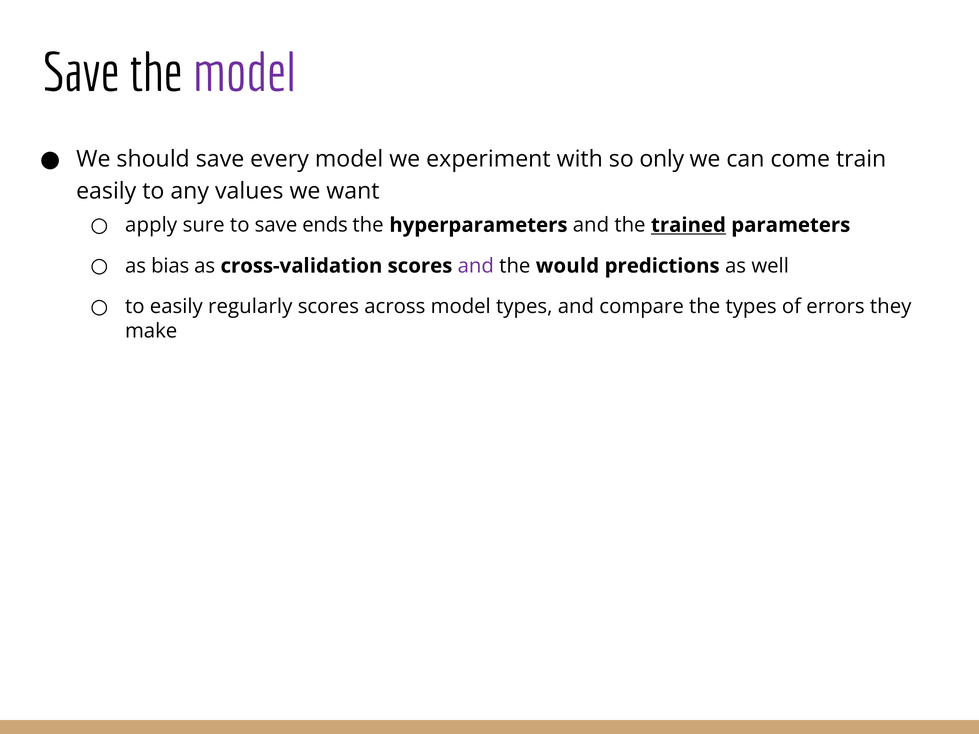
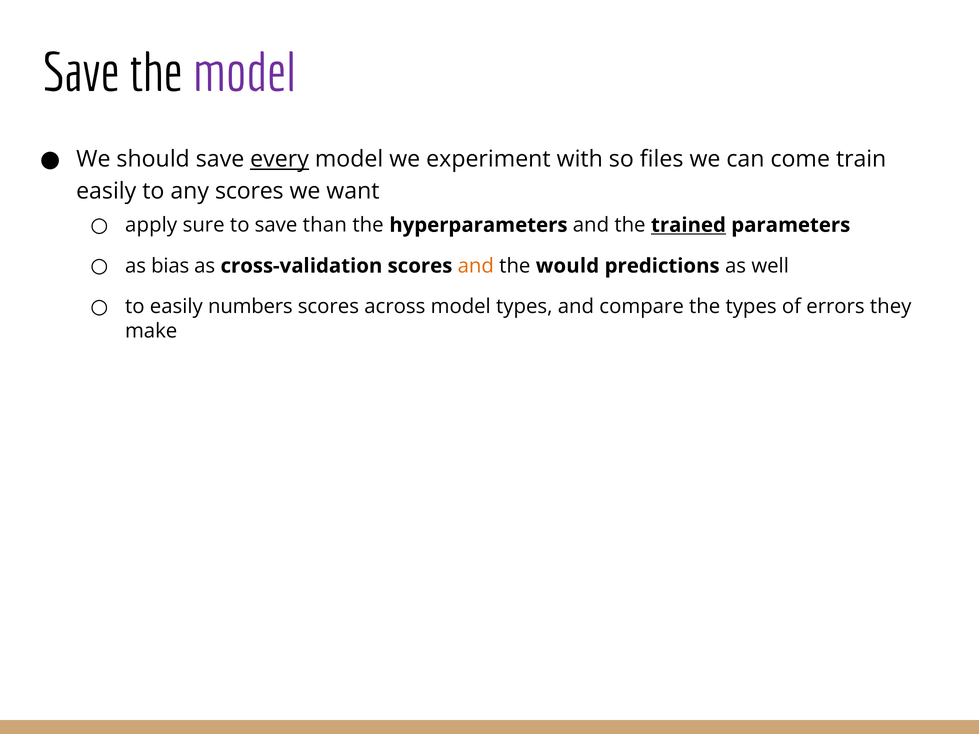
every underline: none -> present
only: only -> files
any values: values -> scores
ends: ends -> than
and at (476, 266) colour: purple -> orange
regularly: regularly -> numbers
